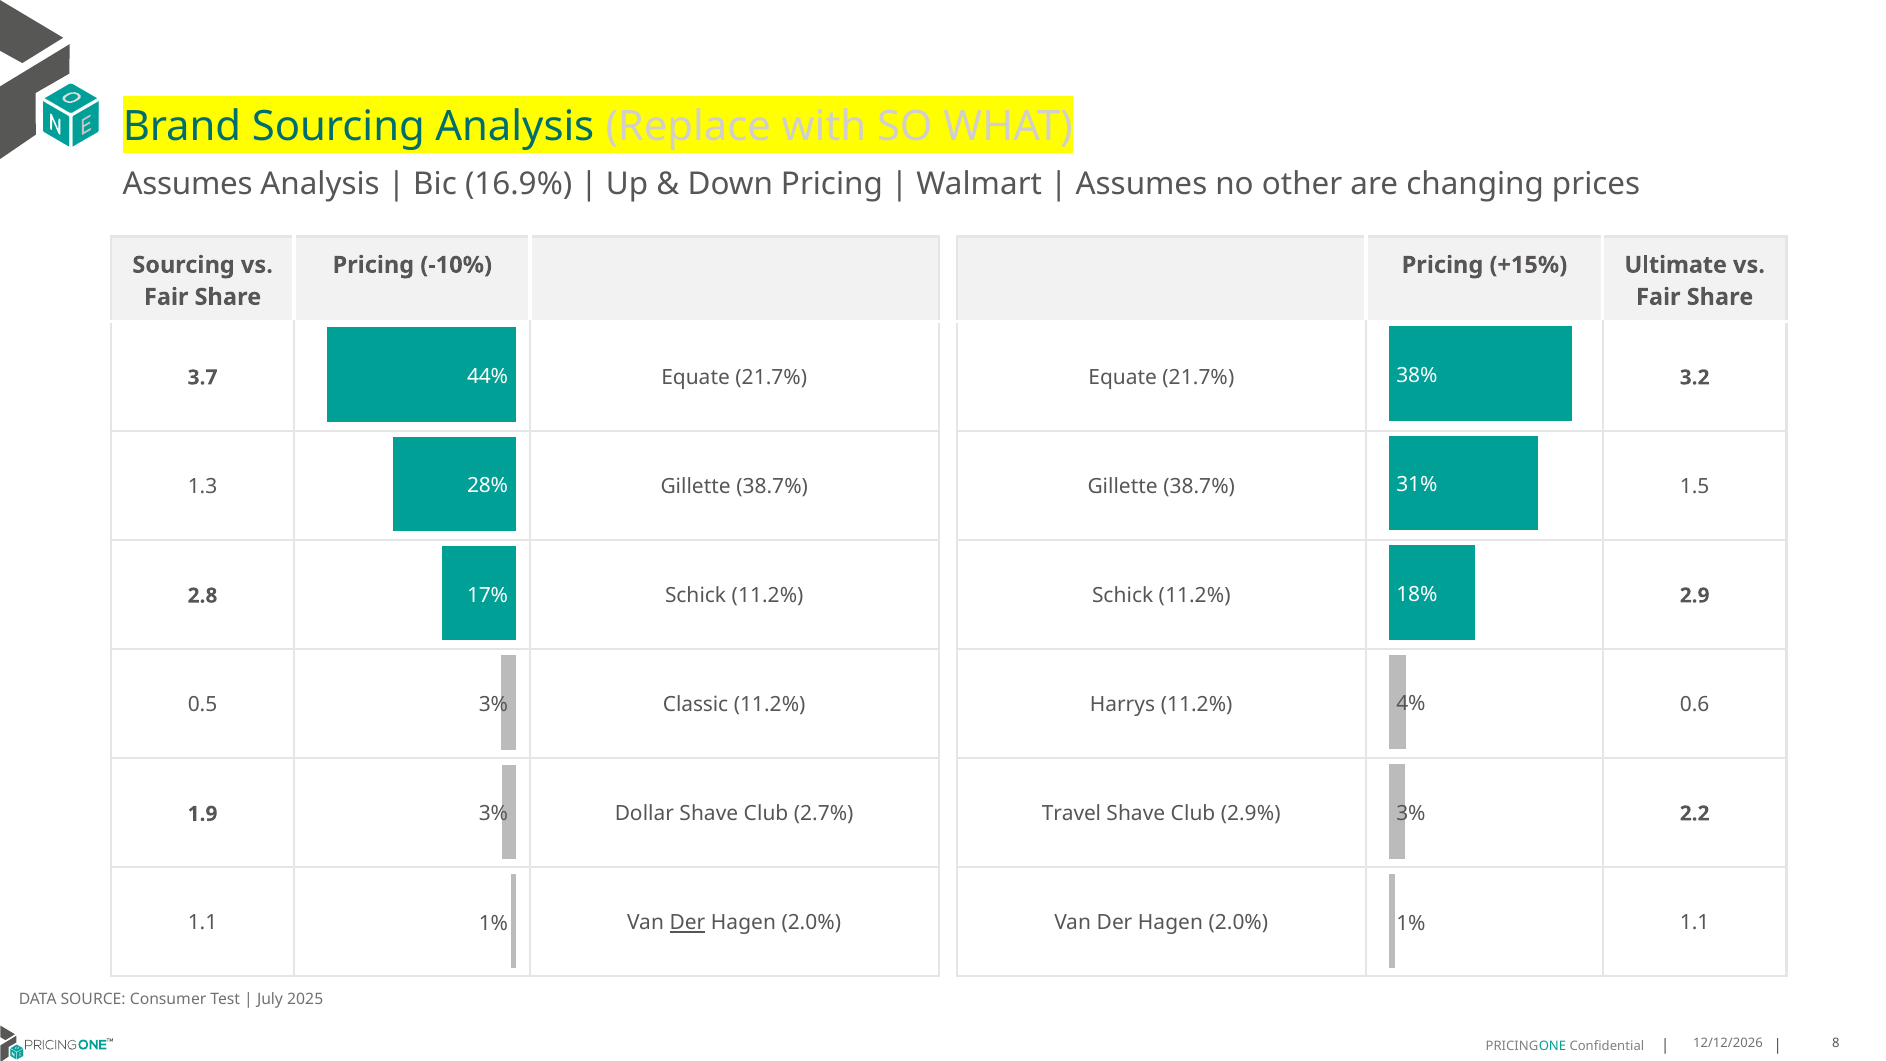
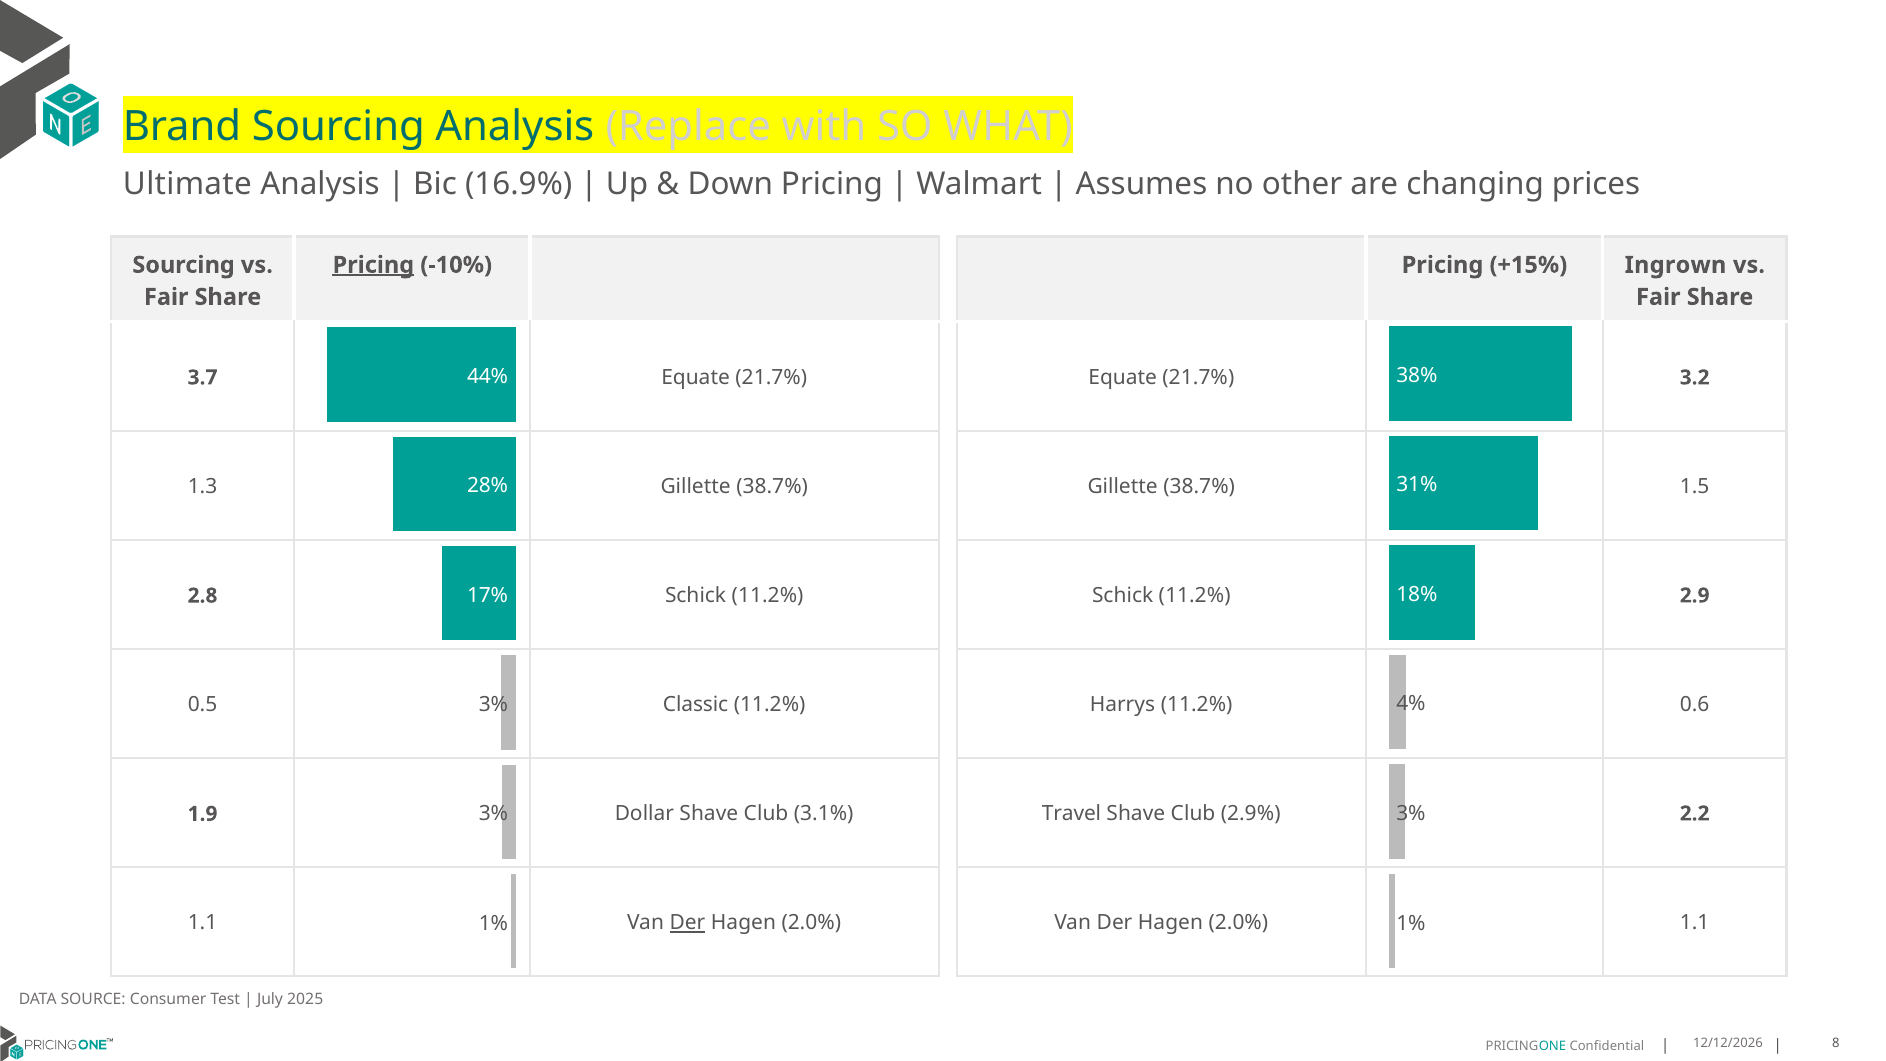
Assumes at (188, 184): Assumes -> Ultimate
Pricing at (373, 265) underline: none -> present
Ultimate: Ultimate -> Ingrown
2.7%: 2.7% -> 3.1%
